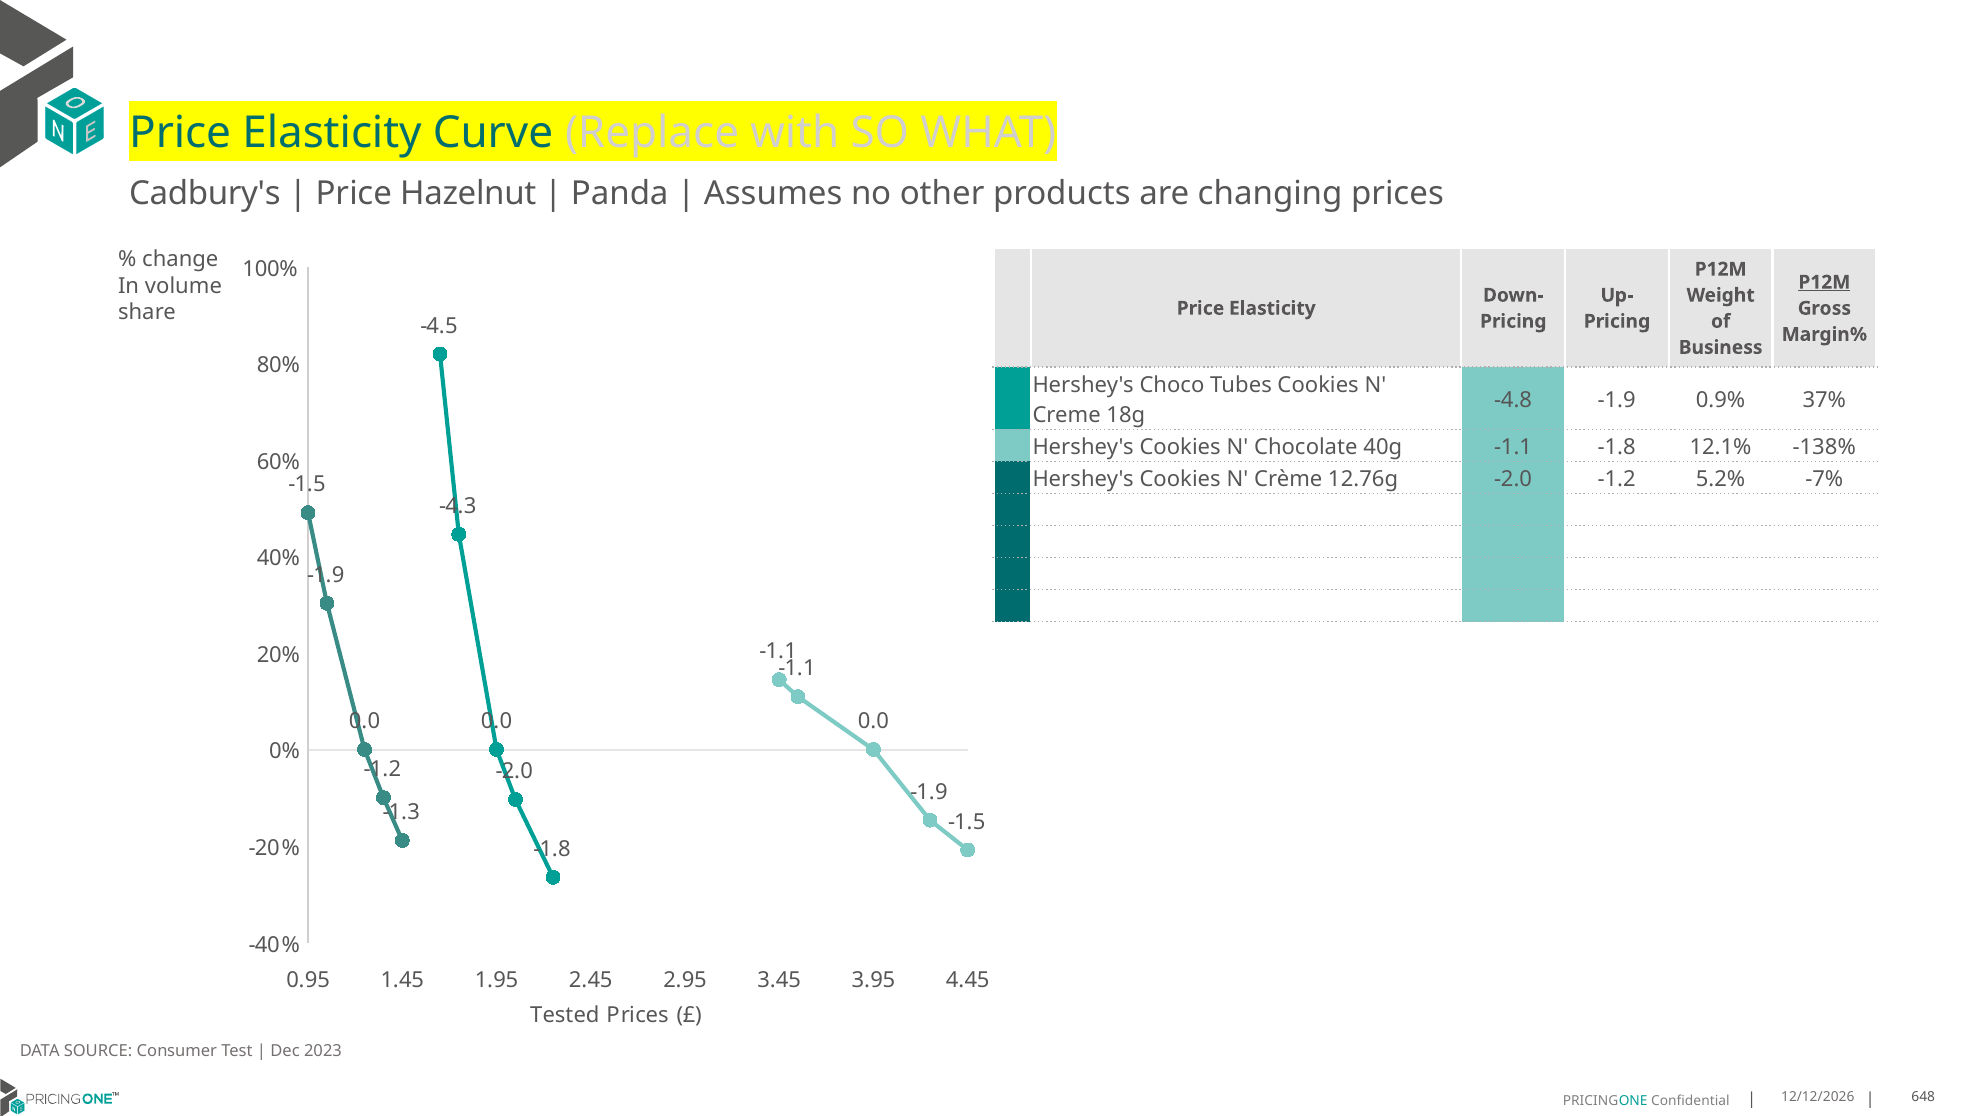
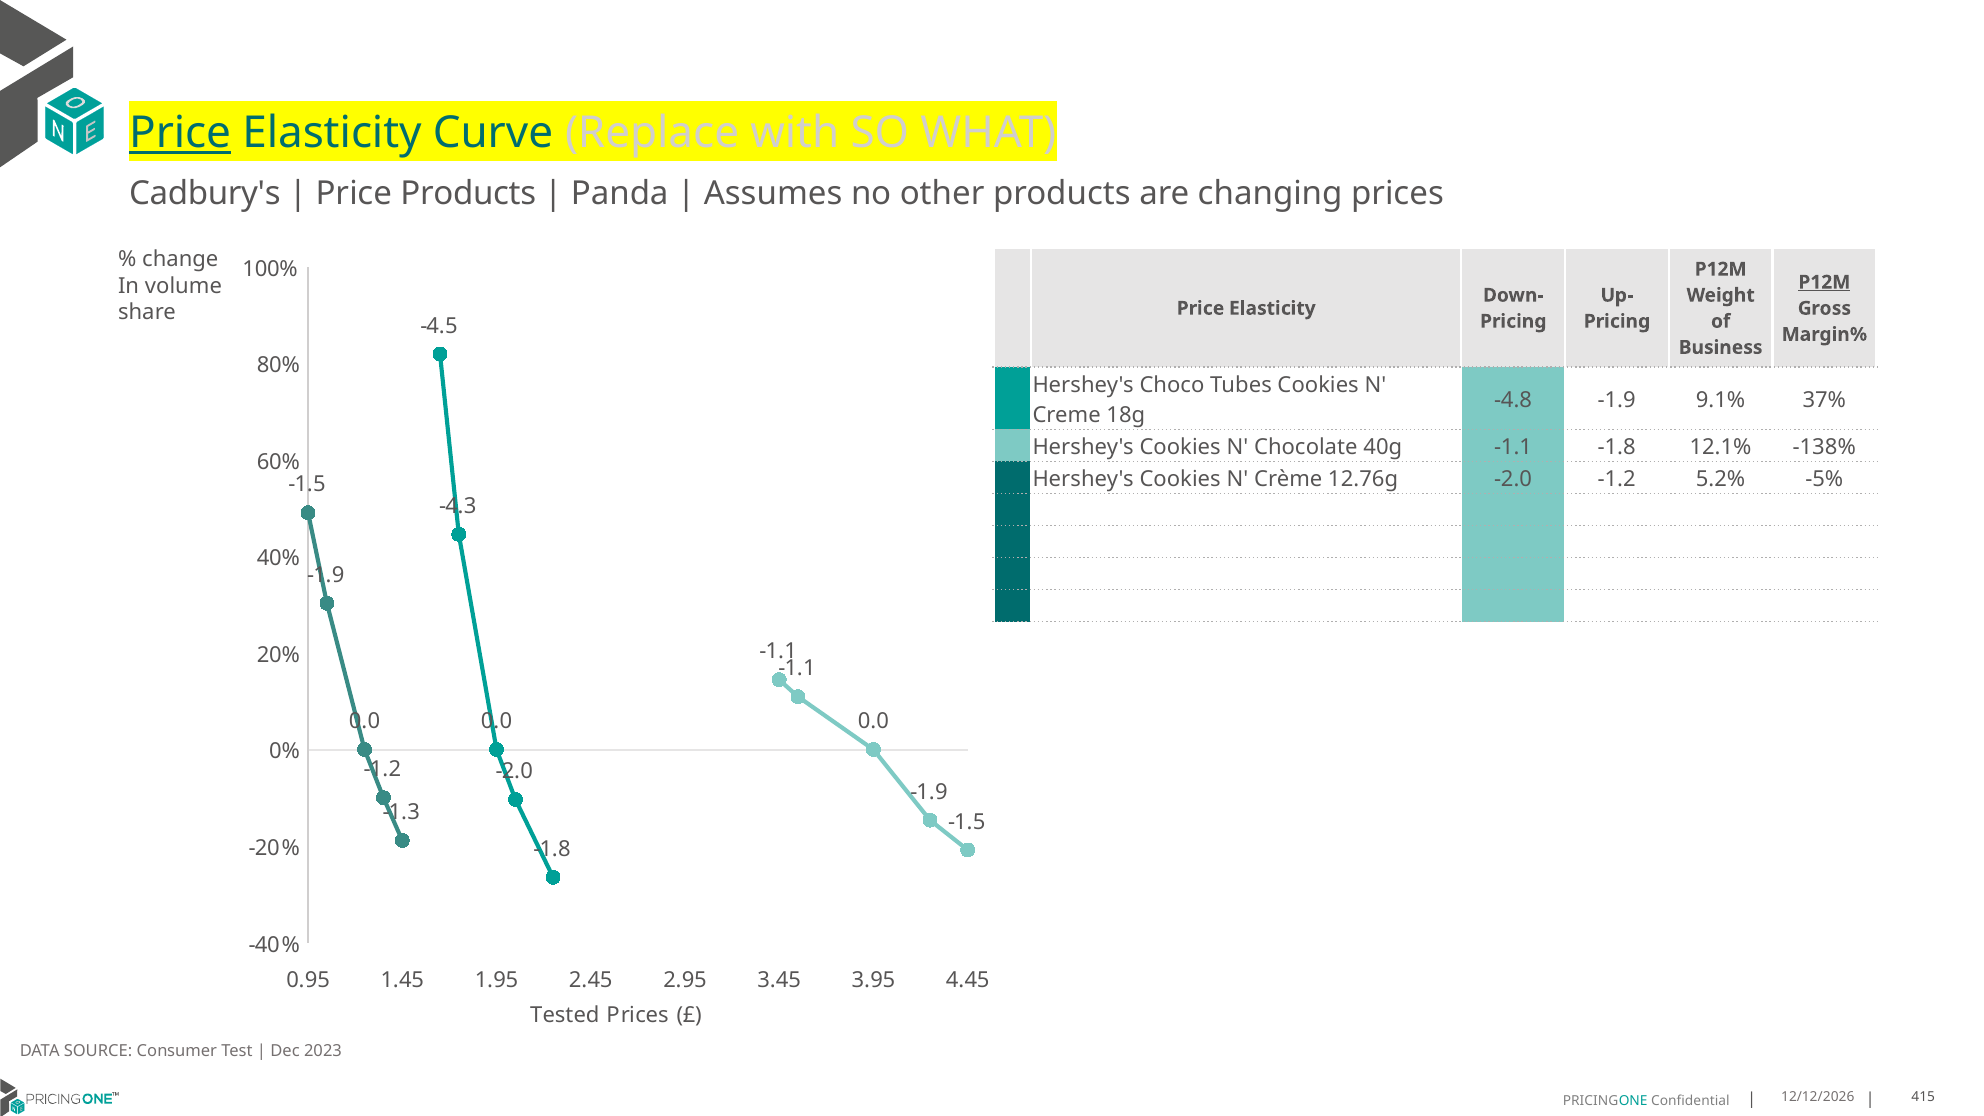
Price at (180, 133) underline: none -> present
Price Hazelnut: Hazelnut -> Products
0.9%: 0.9% -> 9.1%
-7%: -7% -> -5%
648: 648 -> 415
